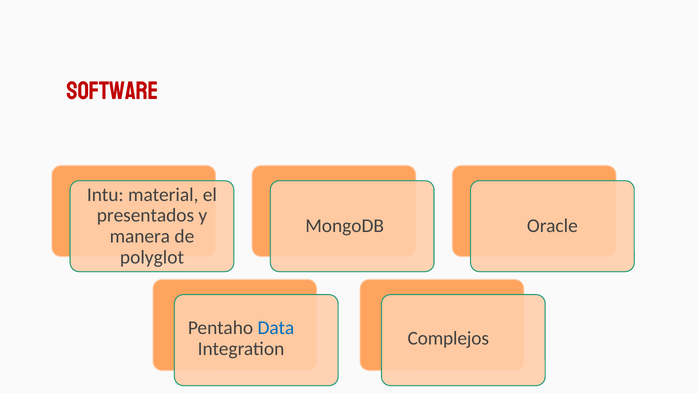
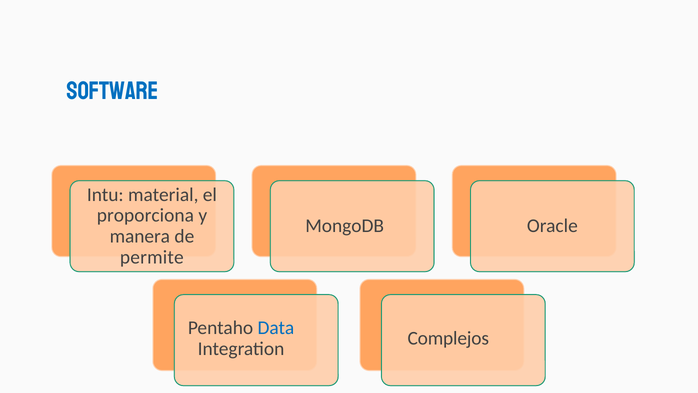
software colour: red -> blue
presentados: presentados -> proporciona
polyglot: polyglot -> permite
